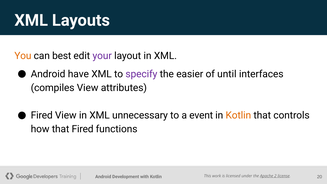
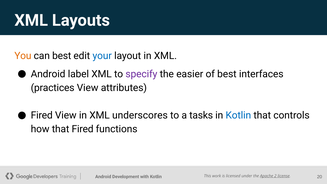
your colour: purple -> blue
have: have -> label
of until: until -> best
compiles: compiles -> practices
unnecessary: unnecessary -> underscores
event: event -> tasks
Kotlin at (238, 115) colour: orange -> blue
